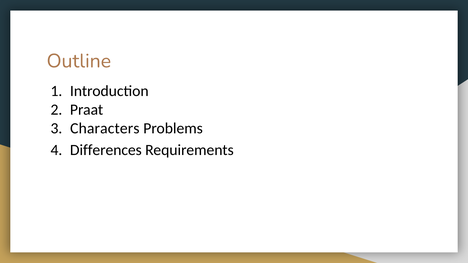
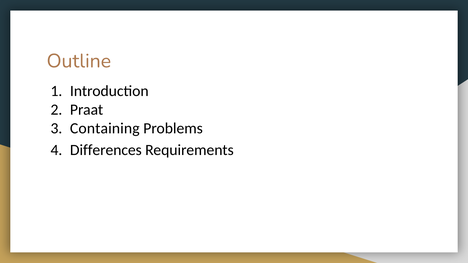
Characters: Characters -> Containing
